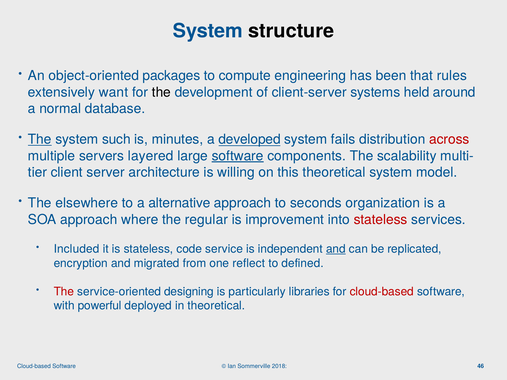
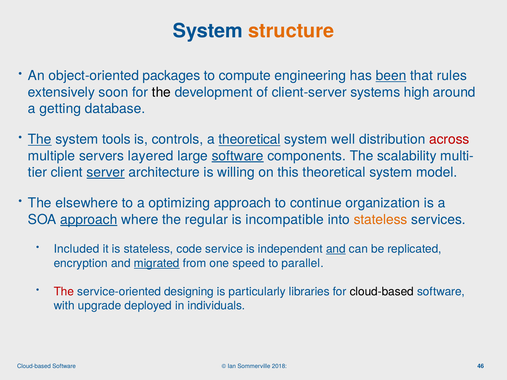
structure colour: black -> orange
been underline: none -> present
want: want -> soon
held: held -> high
normal: normal -> getting
such: such -> tools
minutes: minutes -> controls
a developed: developed -> theoretical
fails: fails -> well
server underline: none -> present
alternative: alternative -> optimizing
seconds: seconds -> continue
approach at (89, 220) underline: none -> present
improvement: improvement -> incompatible
stateless at (381, 220) colour: red -> orange
migrated underline: none -> present
reflect: reflect -> speed
defined: defined -> parallel
cloud-based at (382, 292) colour: red -> black
powerful: powerful -> upgrade
in theoretical: theoretical -> individuals
